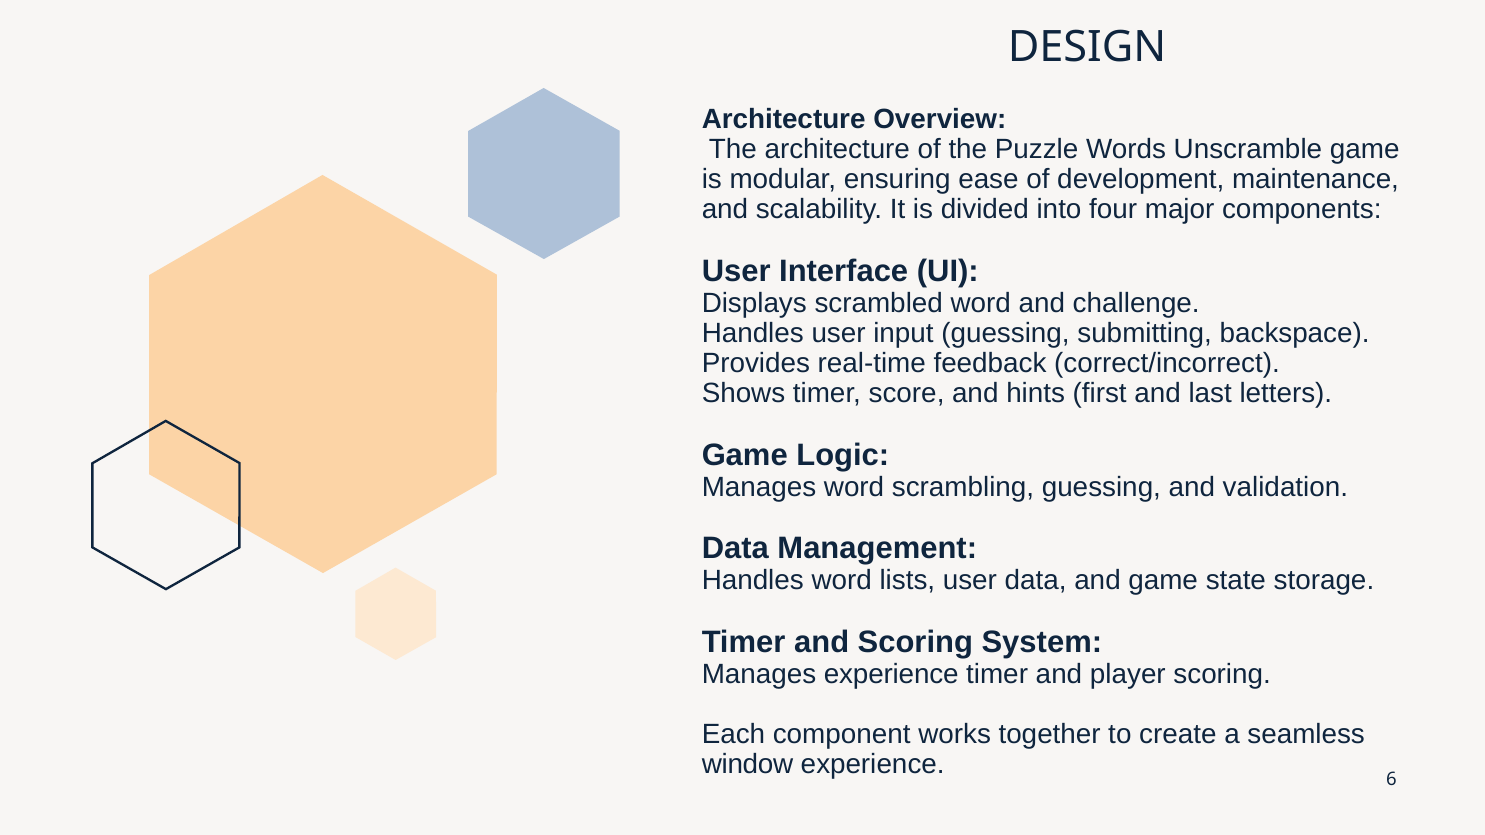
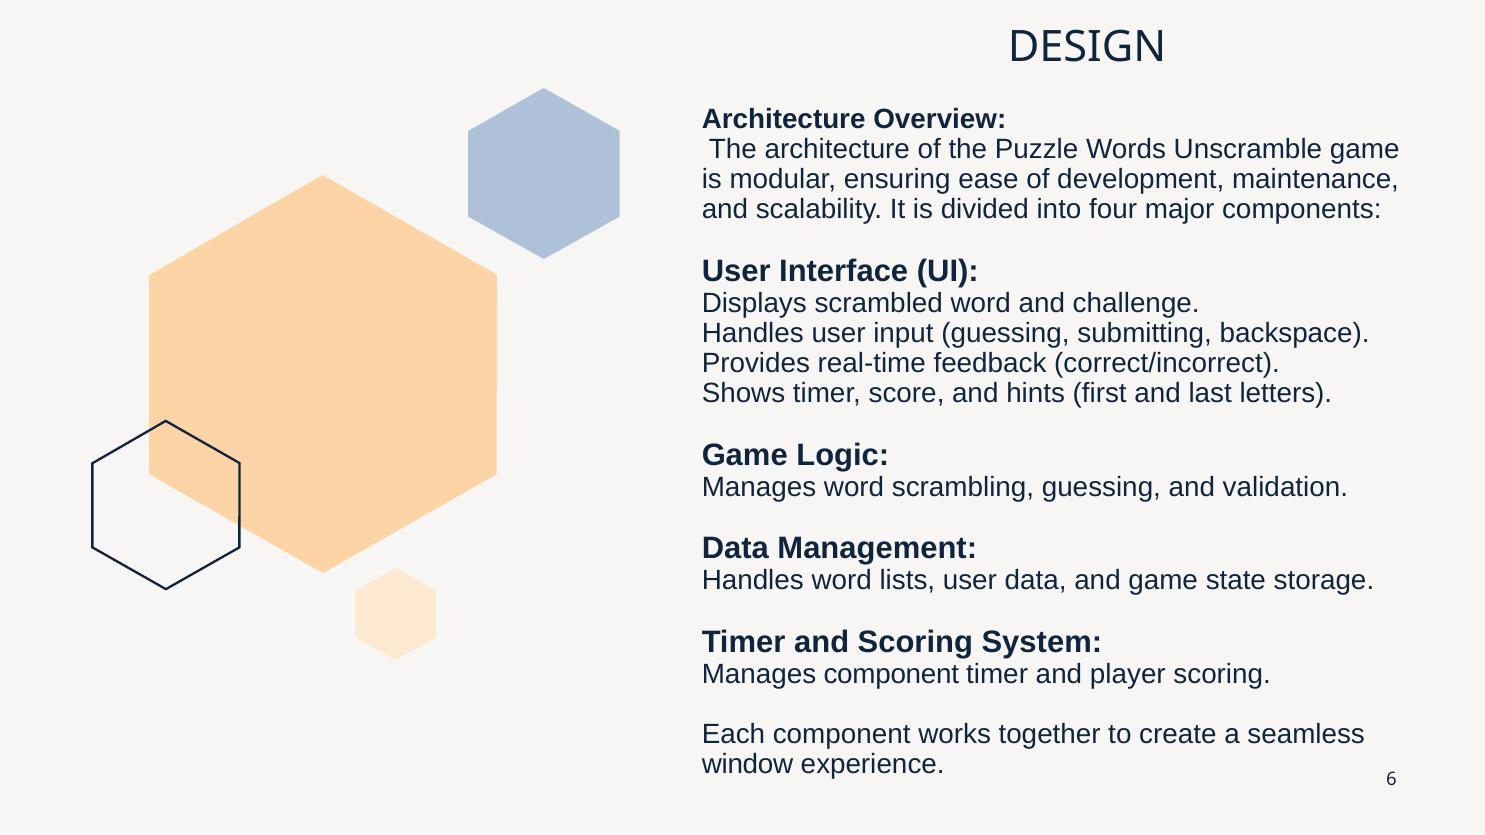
Manages experience: experience -> component
